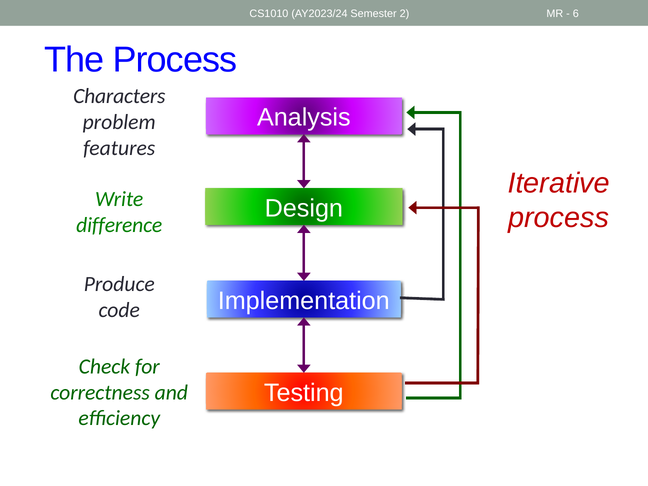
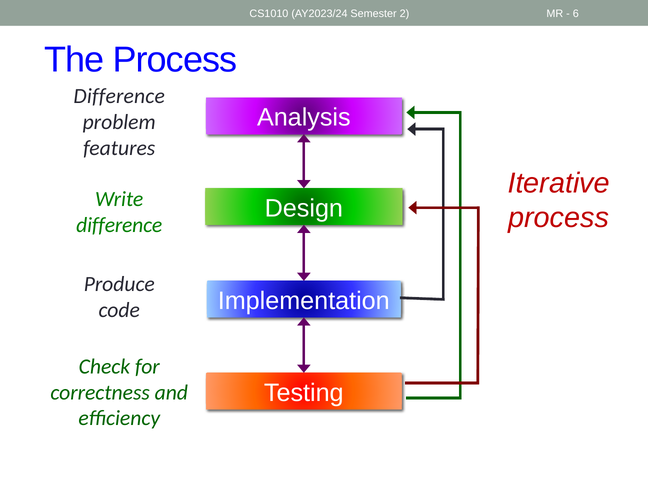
Characters at (119, 96): Characters -> Difference
